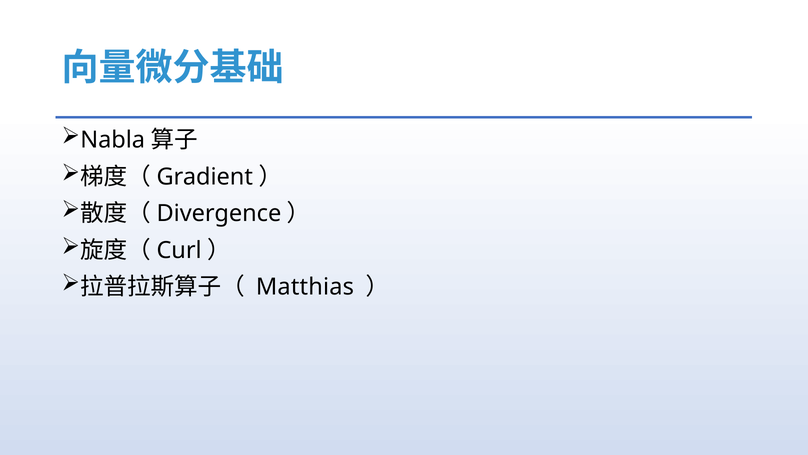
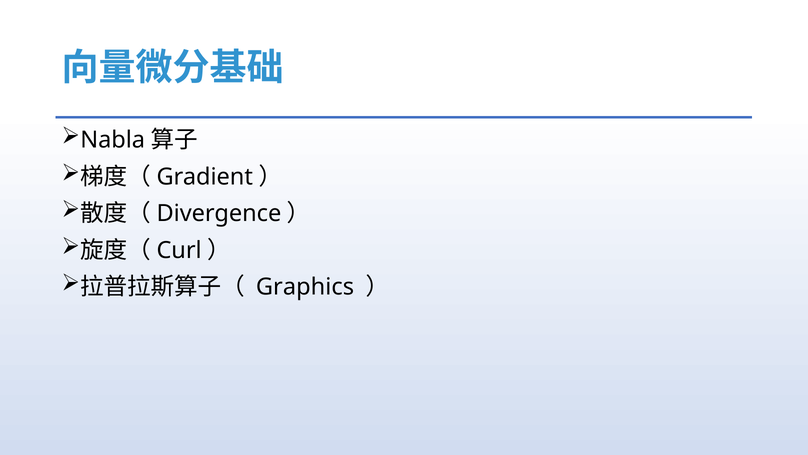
Matthias: Matthias -> Graphics
